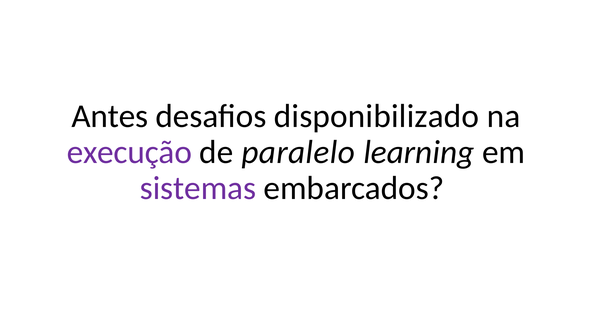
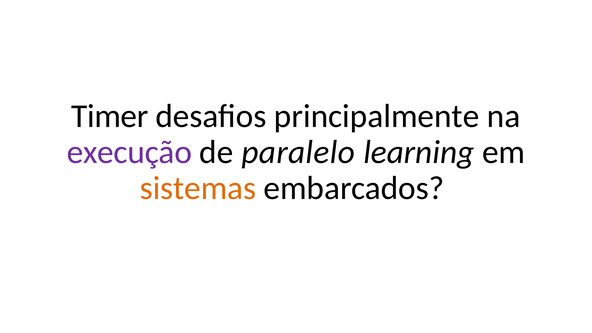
Antes: Antes -> Timer
disponibilizado: disponibilizado -> principalmente
sistemas colour: purple -> orange
